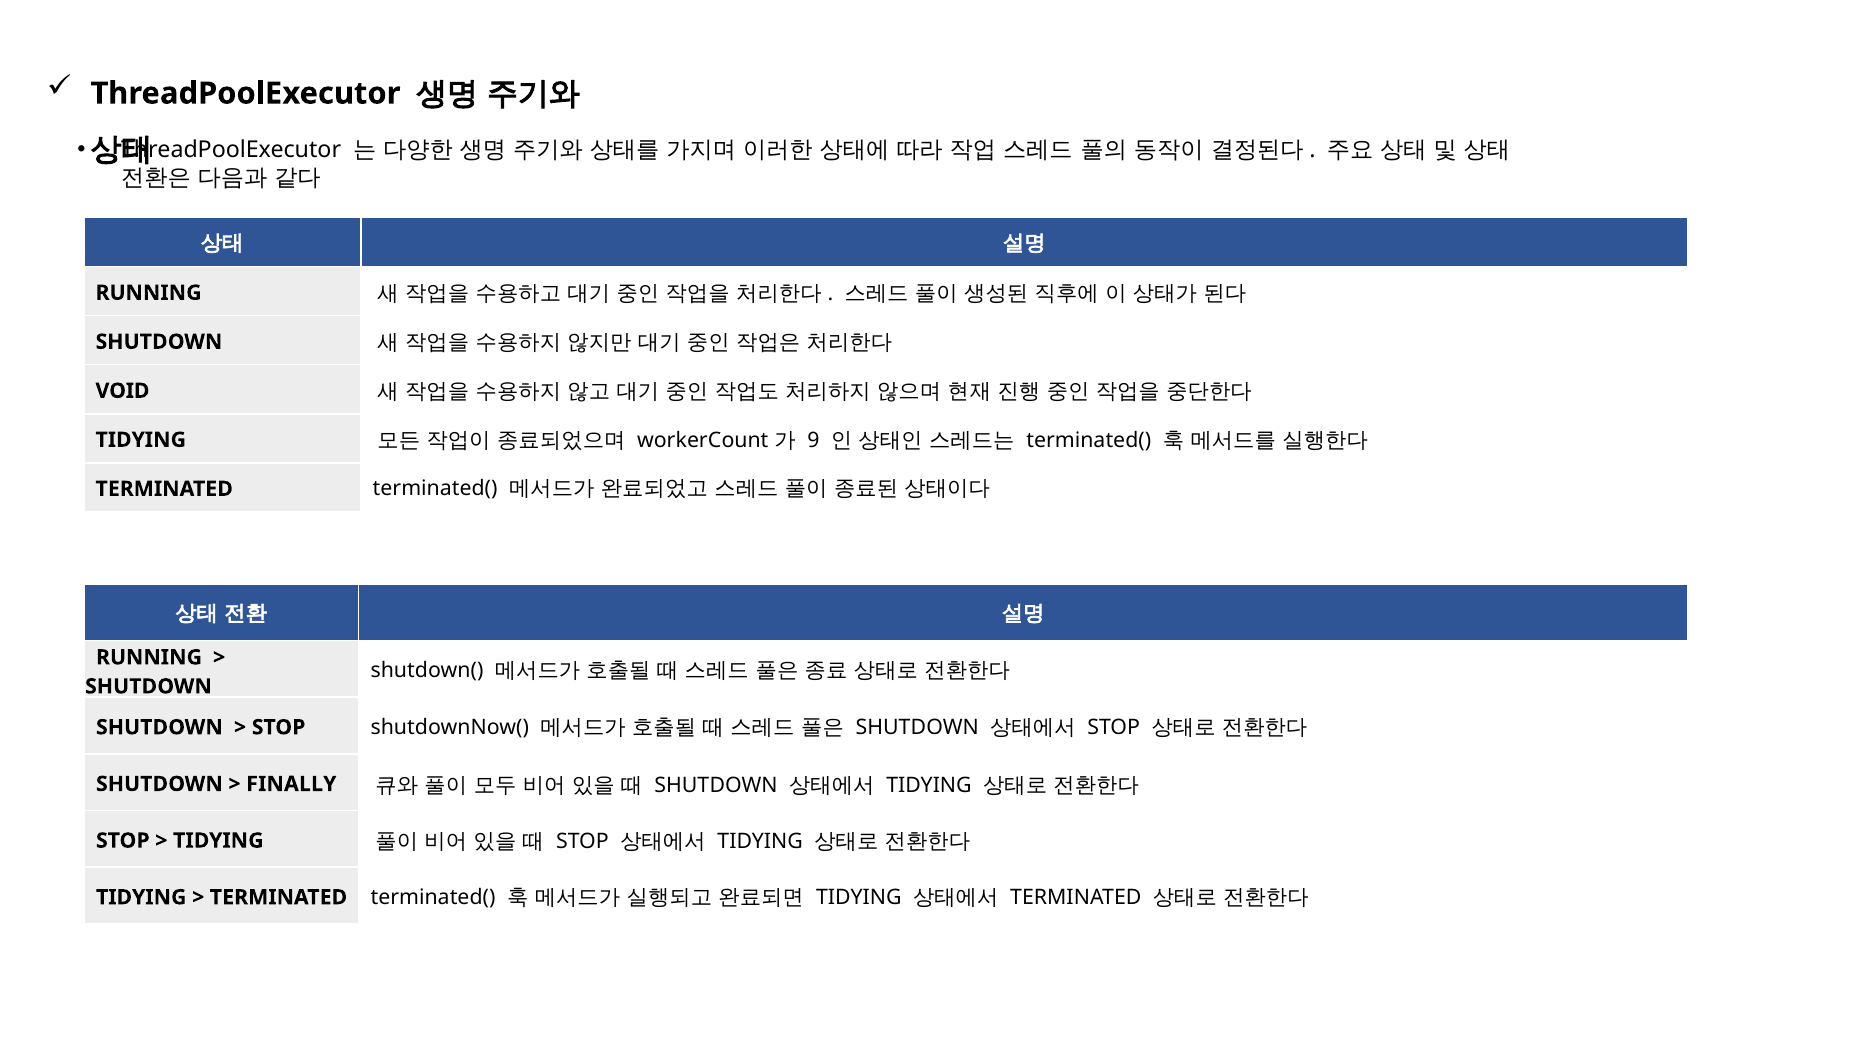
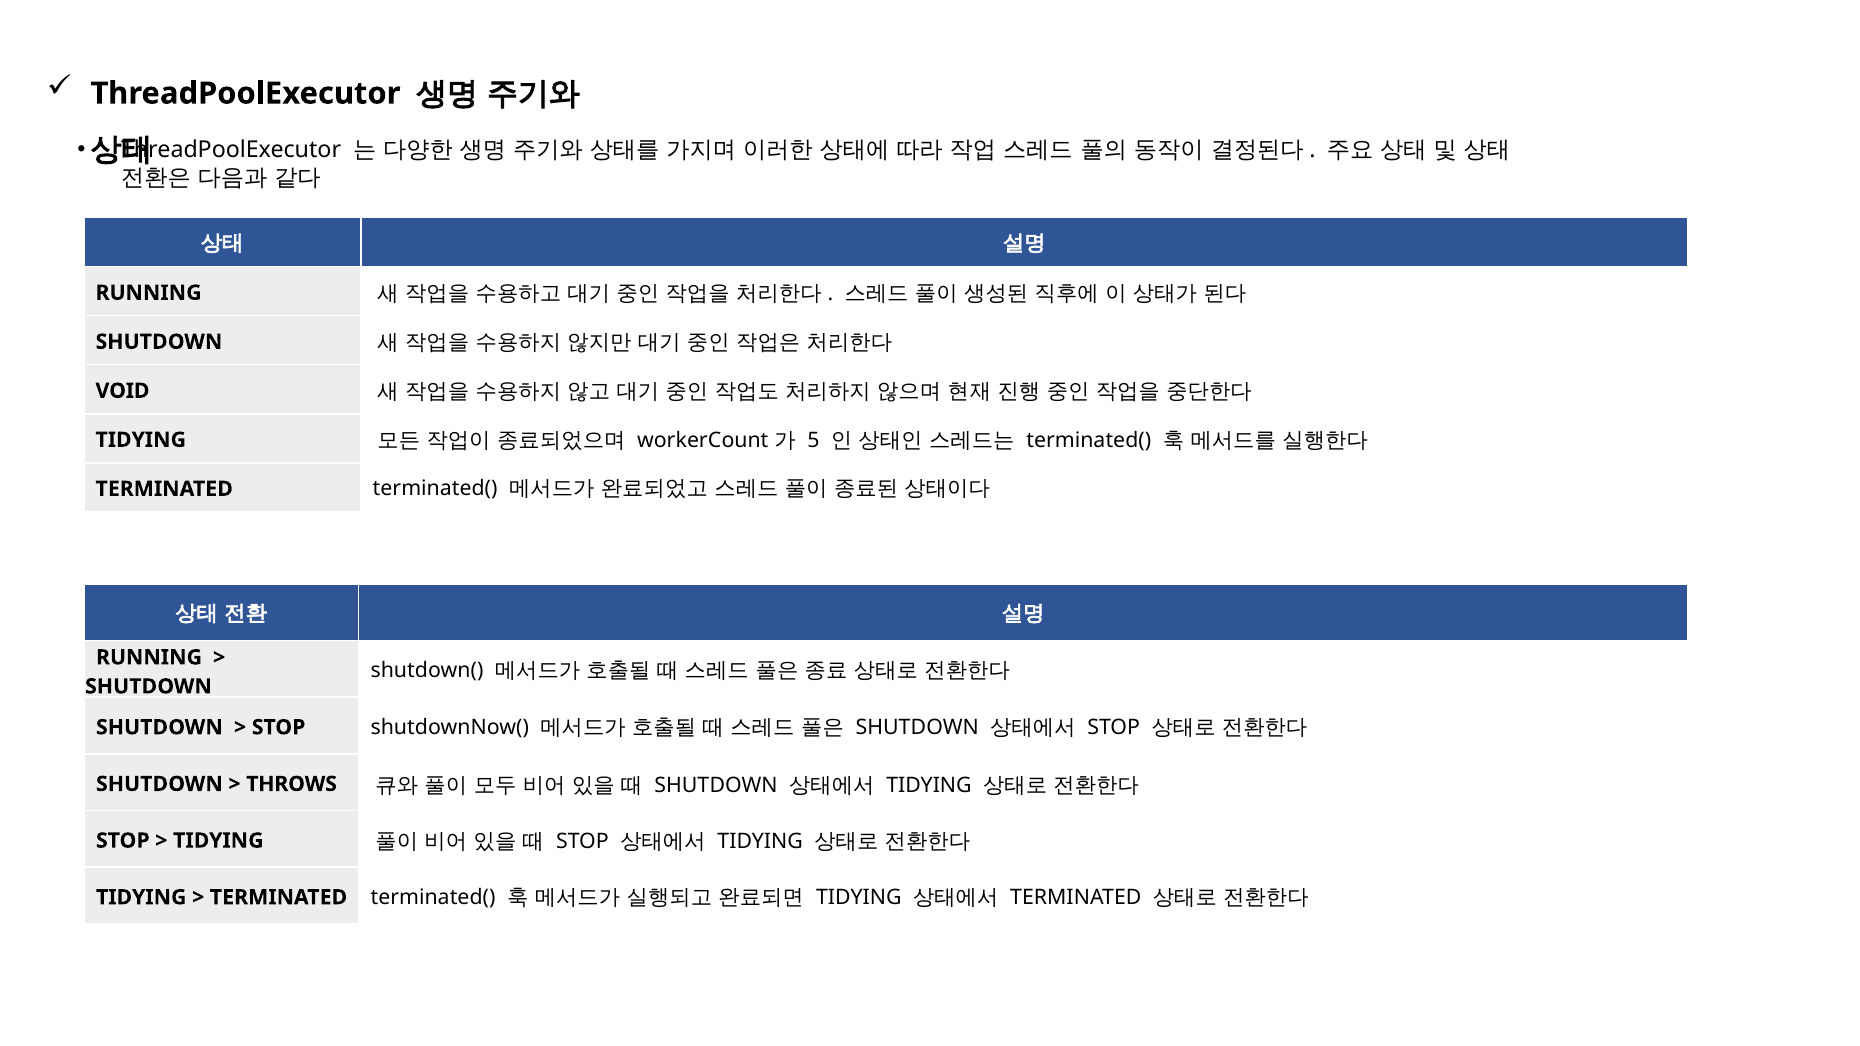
9: 9 -> 5
FINALLY: FINALLY -> THROWS
